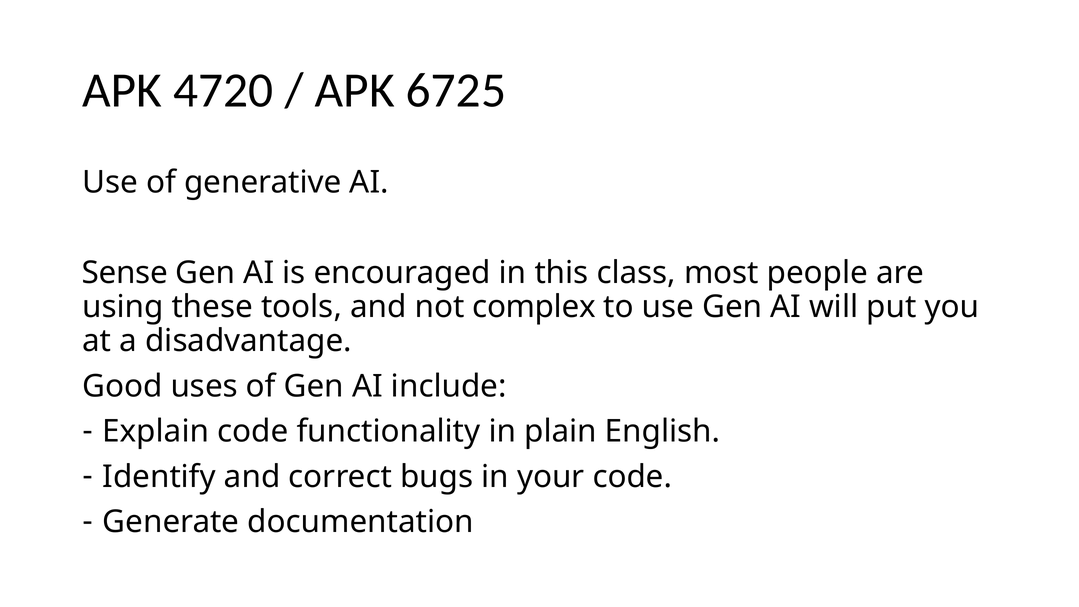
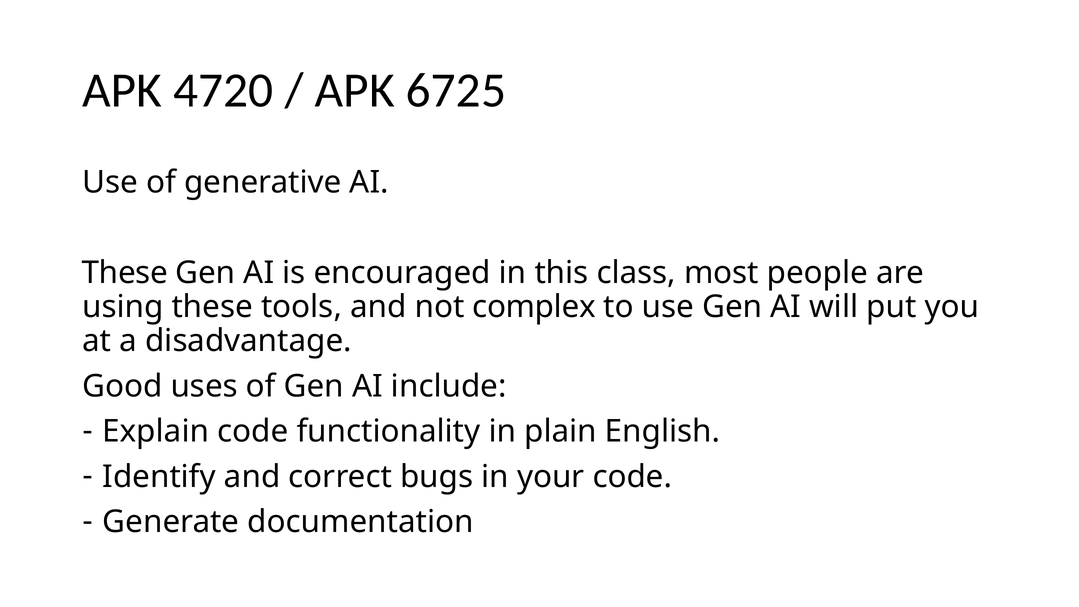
Sense at (125, 273): Sense -> These
